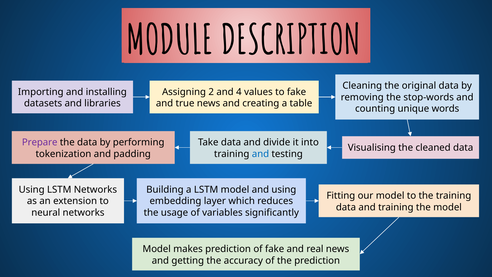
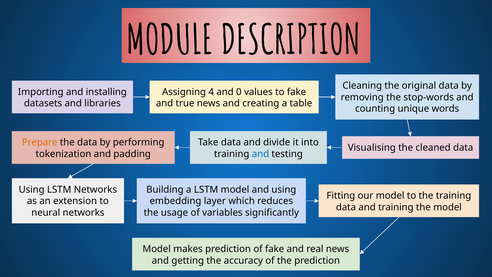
2: 2 -> 4
4: 4 -> 0
Prepare colour: purple -> orange
